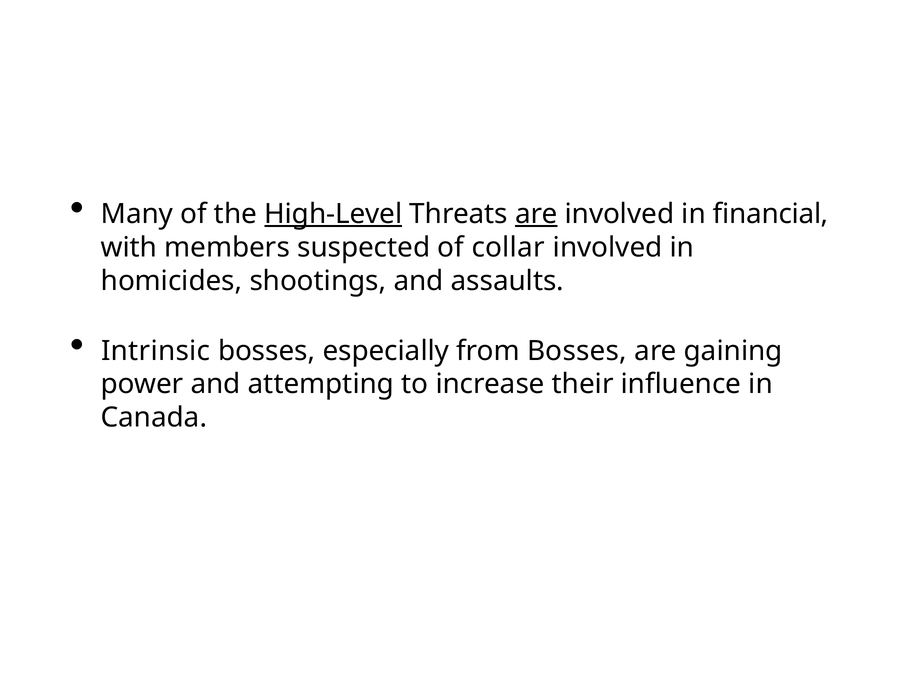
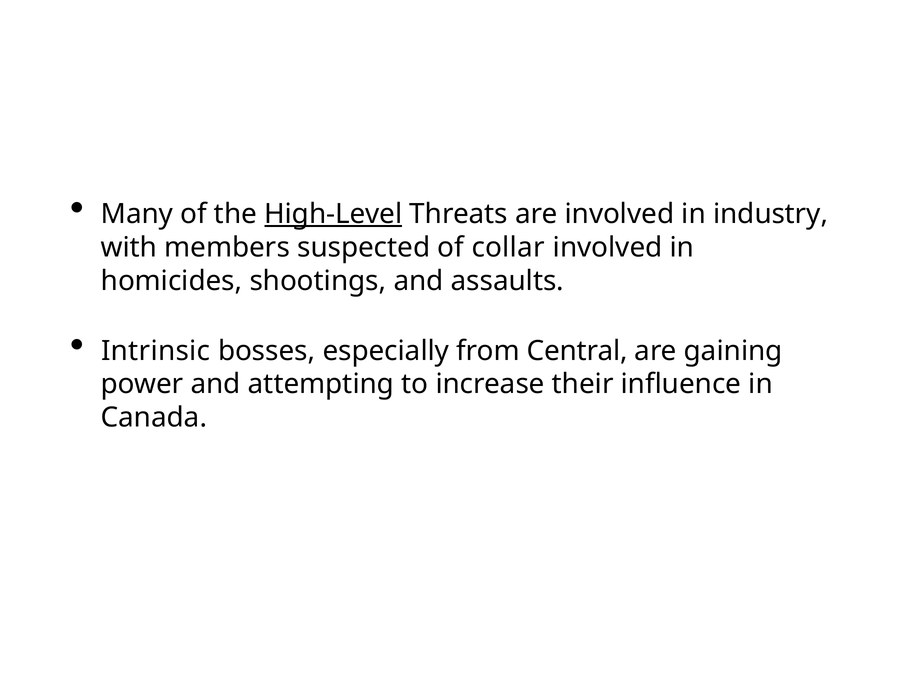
are at (536, 214) underline: present -> none
financial: financial -> industry
from Bosses: Bosses -> Central
